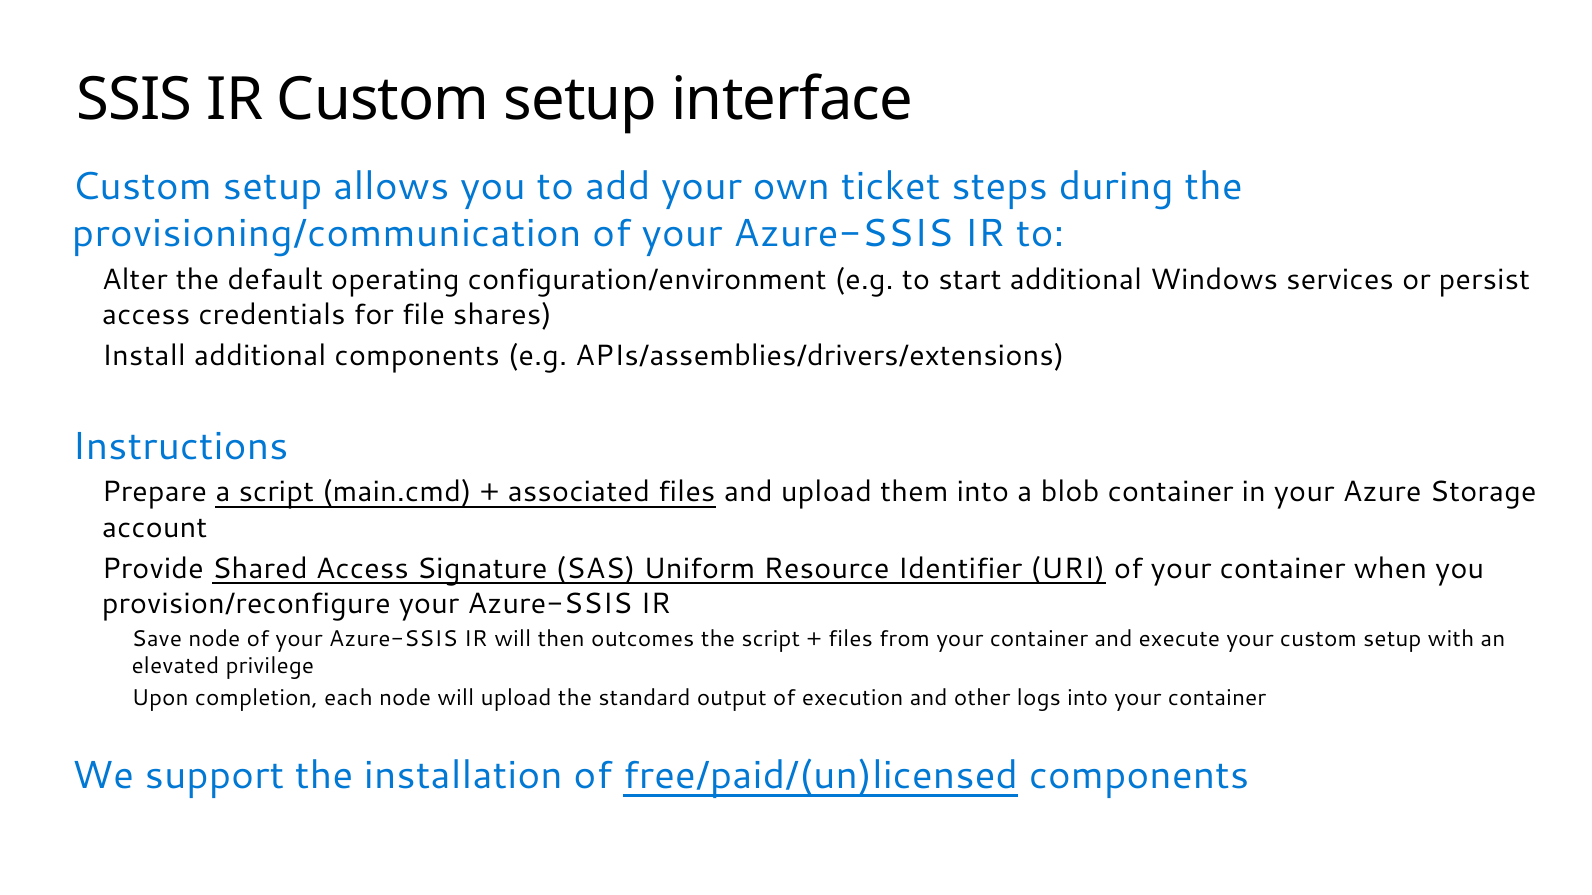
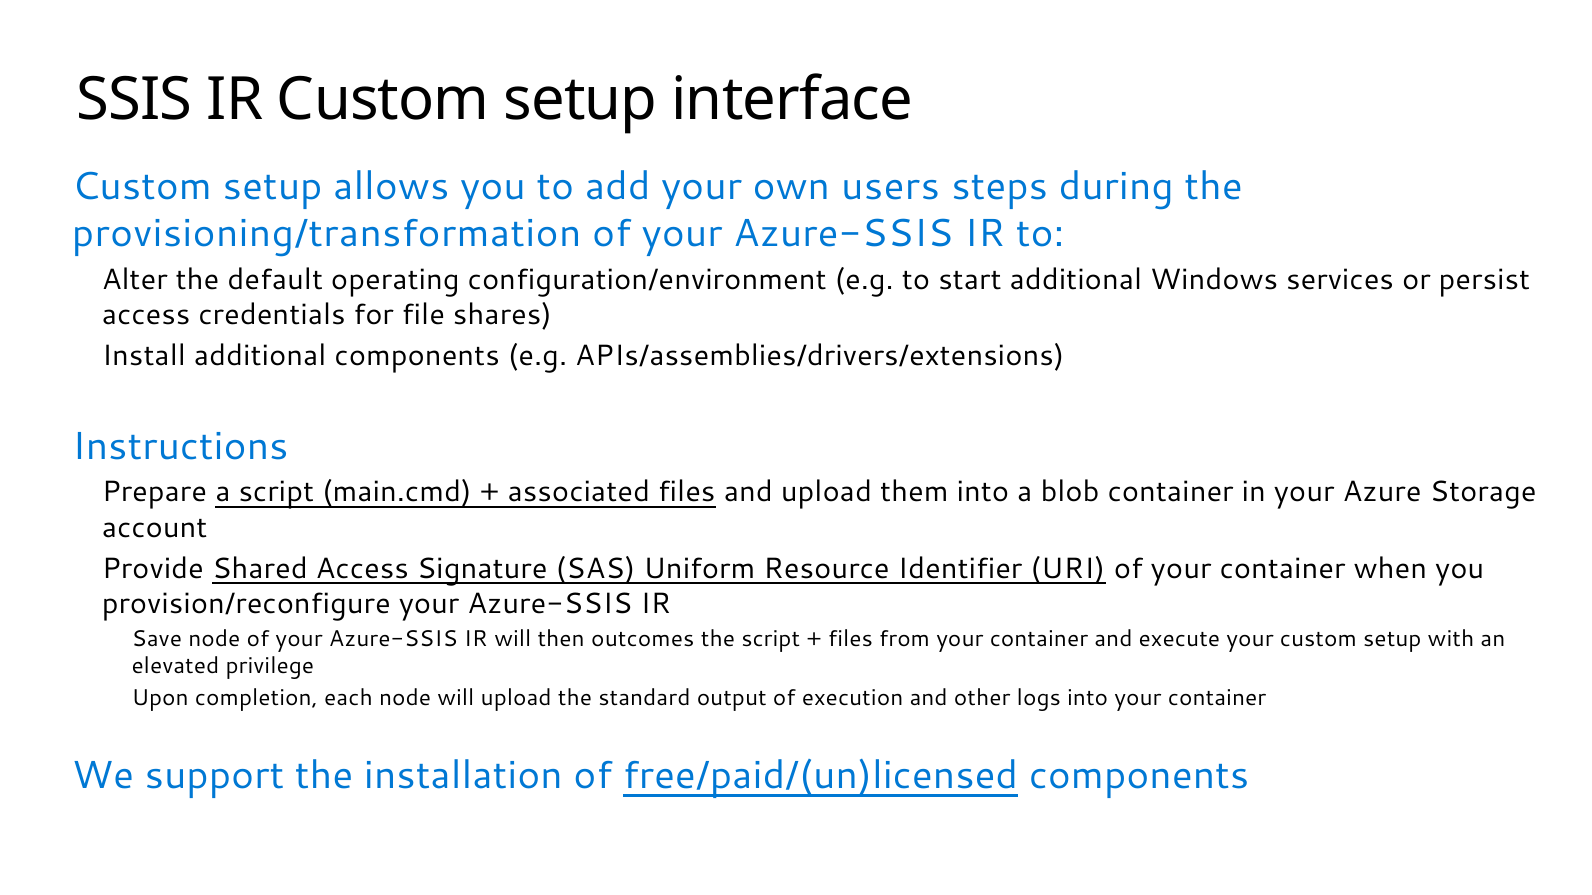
ticket: ticket -> users
provisioning/communication: provisioning/communication -> provisioning/transformation
